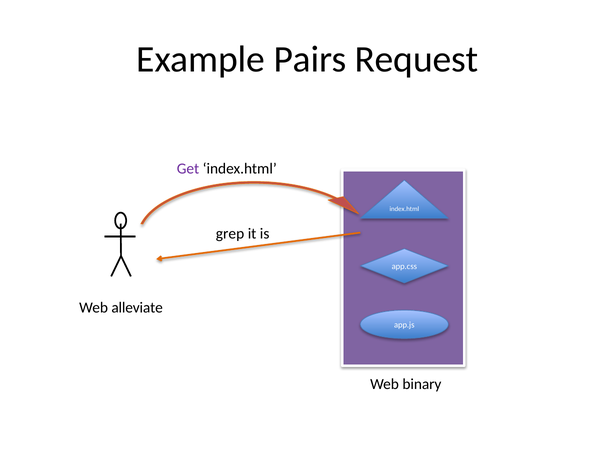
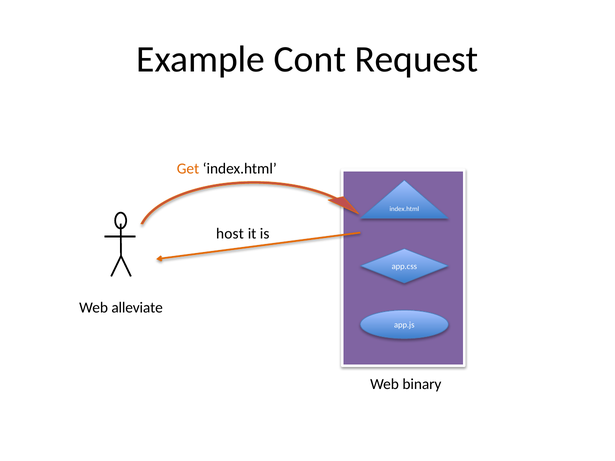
Pairs: Pairs -> Cont
Get colour: purple -> orange
grep: grep -> host
